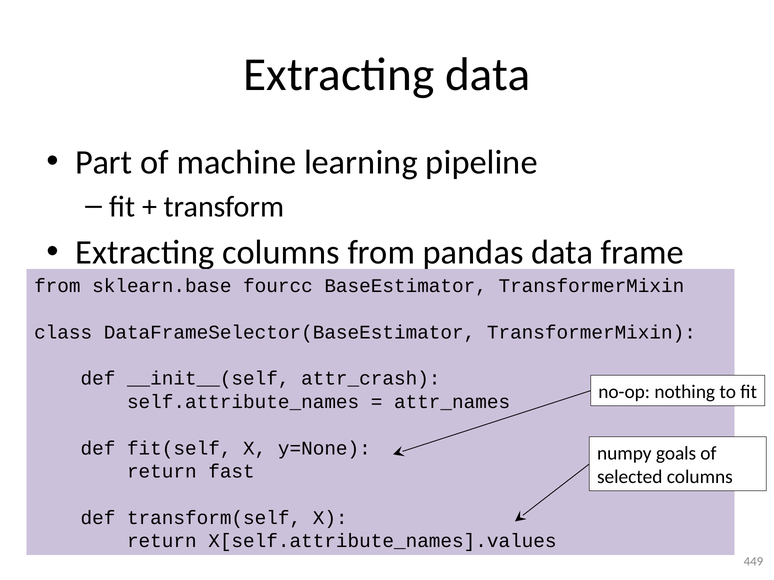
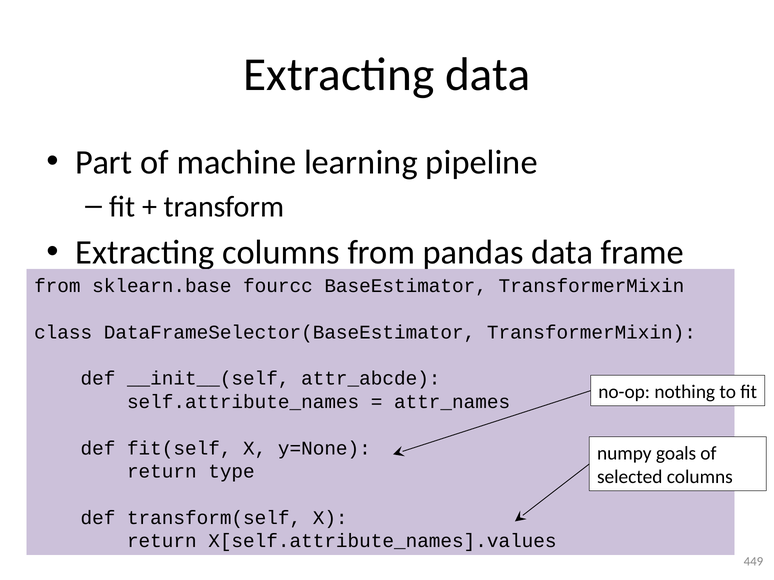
attr_crash: attr_crash -> attr_abcde
fast: fast -> type
